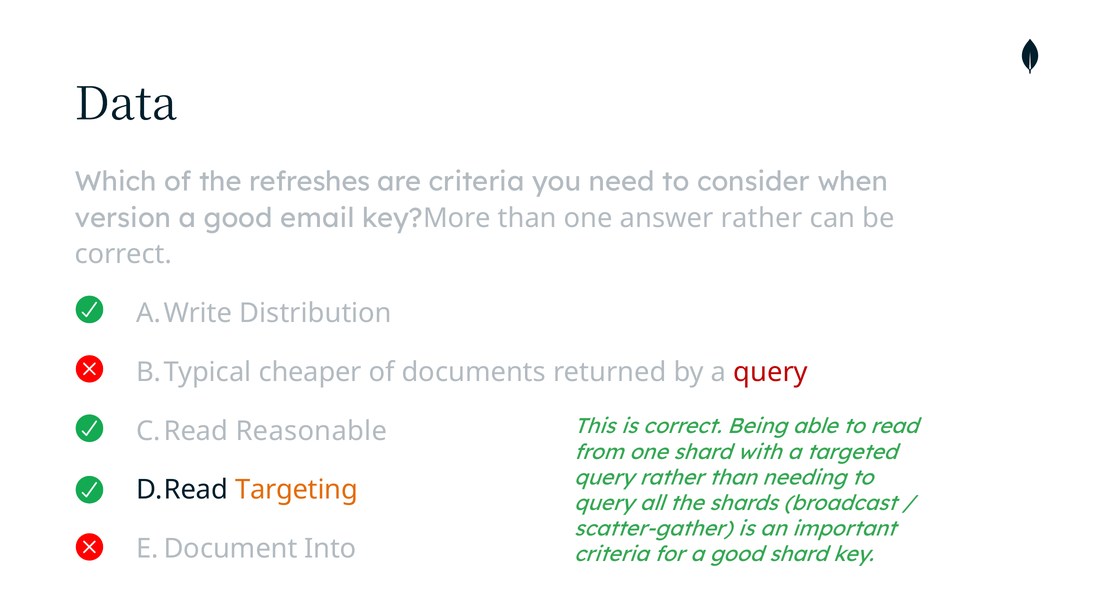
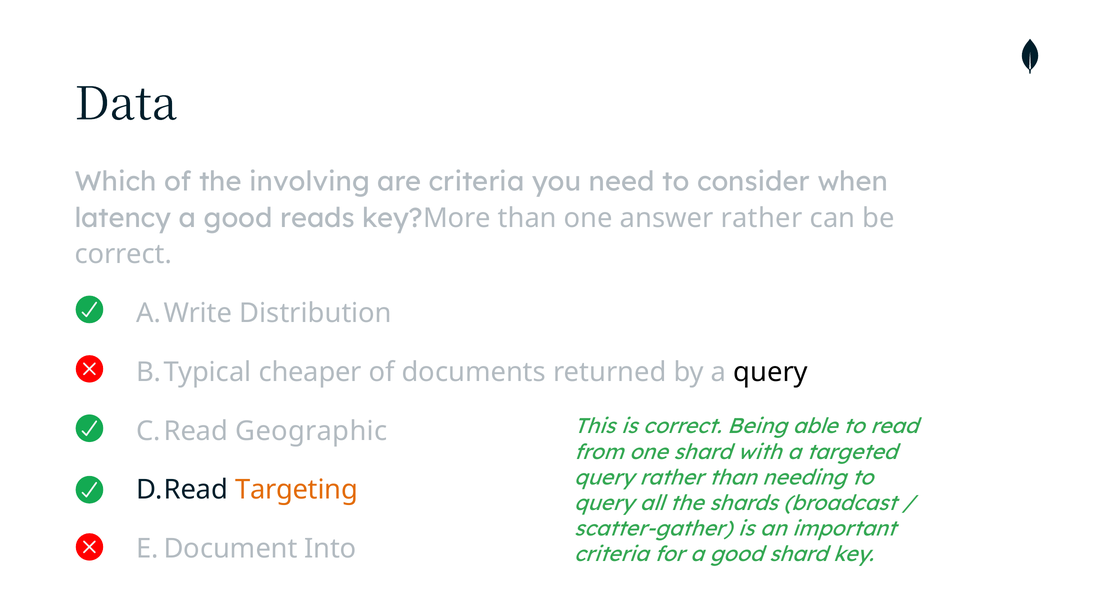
refreshes: refreshes -> involving
version: version -> latency
email: email -> reads
query at (771, 372) colour: red -> black
Reasonable: Reasonable -> Geographic
